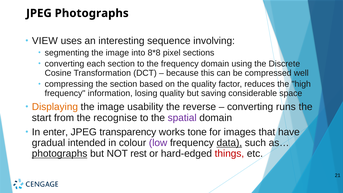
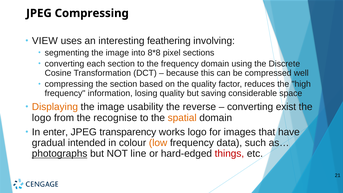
JPEG Photographs: Photographs -> Compressing
sequence: sequence -> feathering
runs: runs -> exist
start at (42, 118): start -> logo
spatial colour: purple -> orange
works tone: tone -> logo
low colour: purple -> orange
data underline: present -> none
rest: rest -> line
